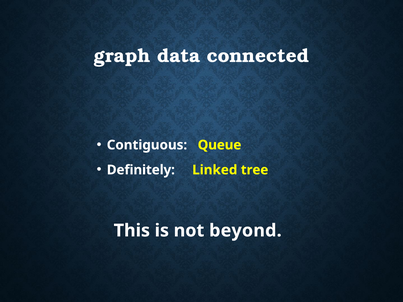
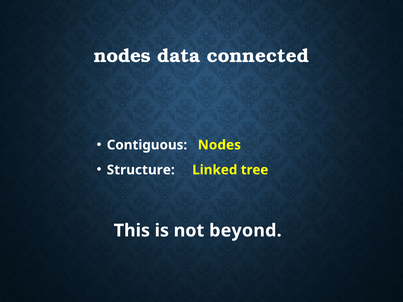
graph at (122, 56): graph -> nodes
Contiguous Queue: Queue -> Nodes
Definitely: Definitely -> Structure
